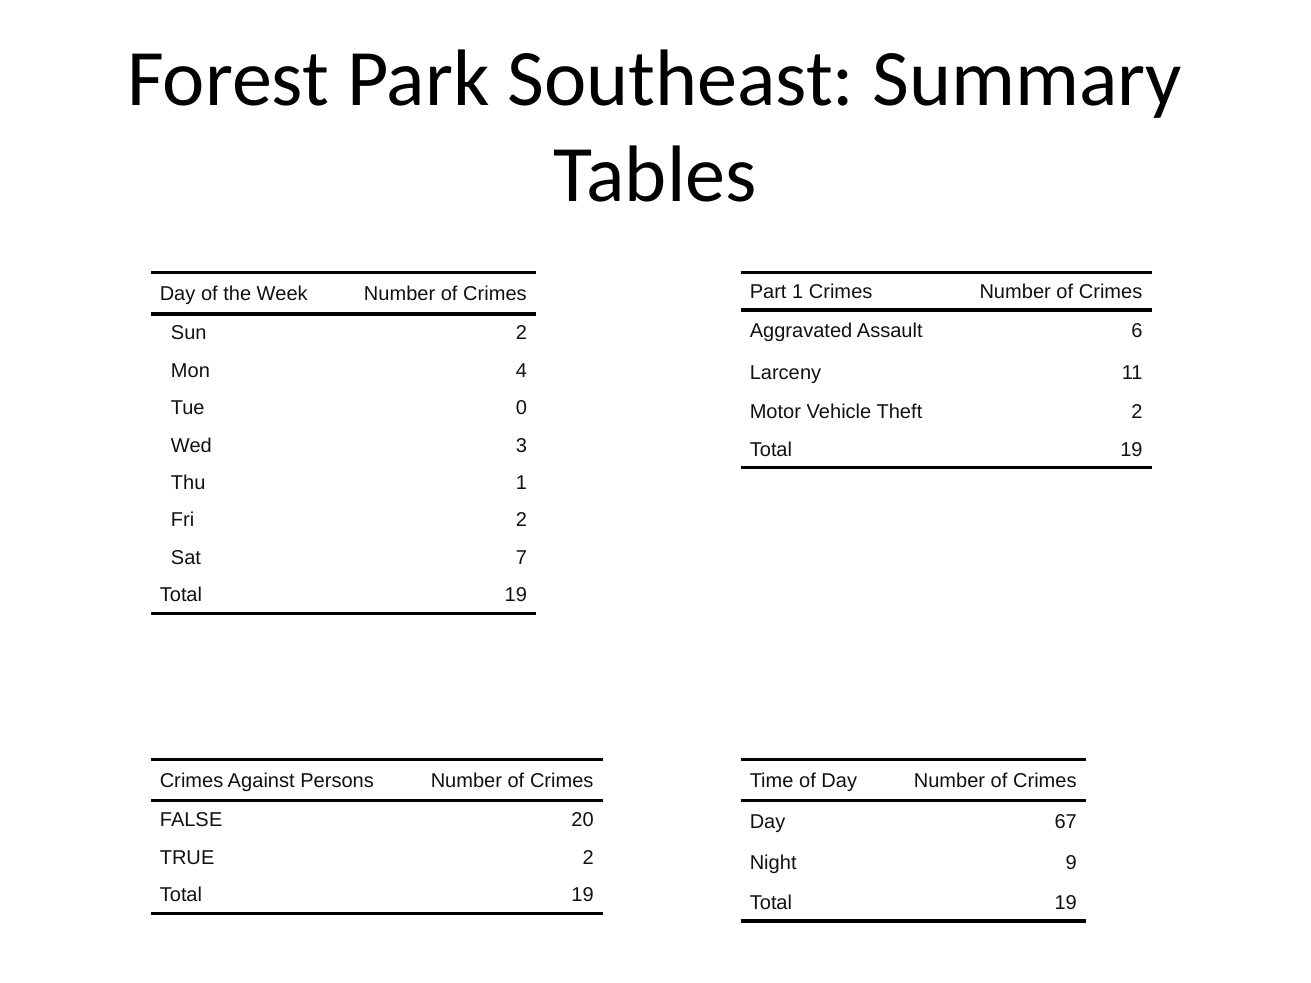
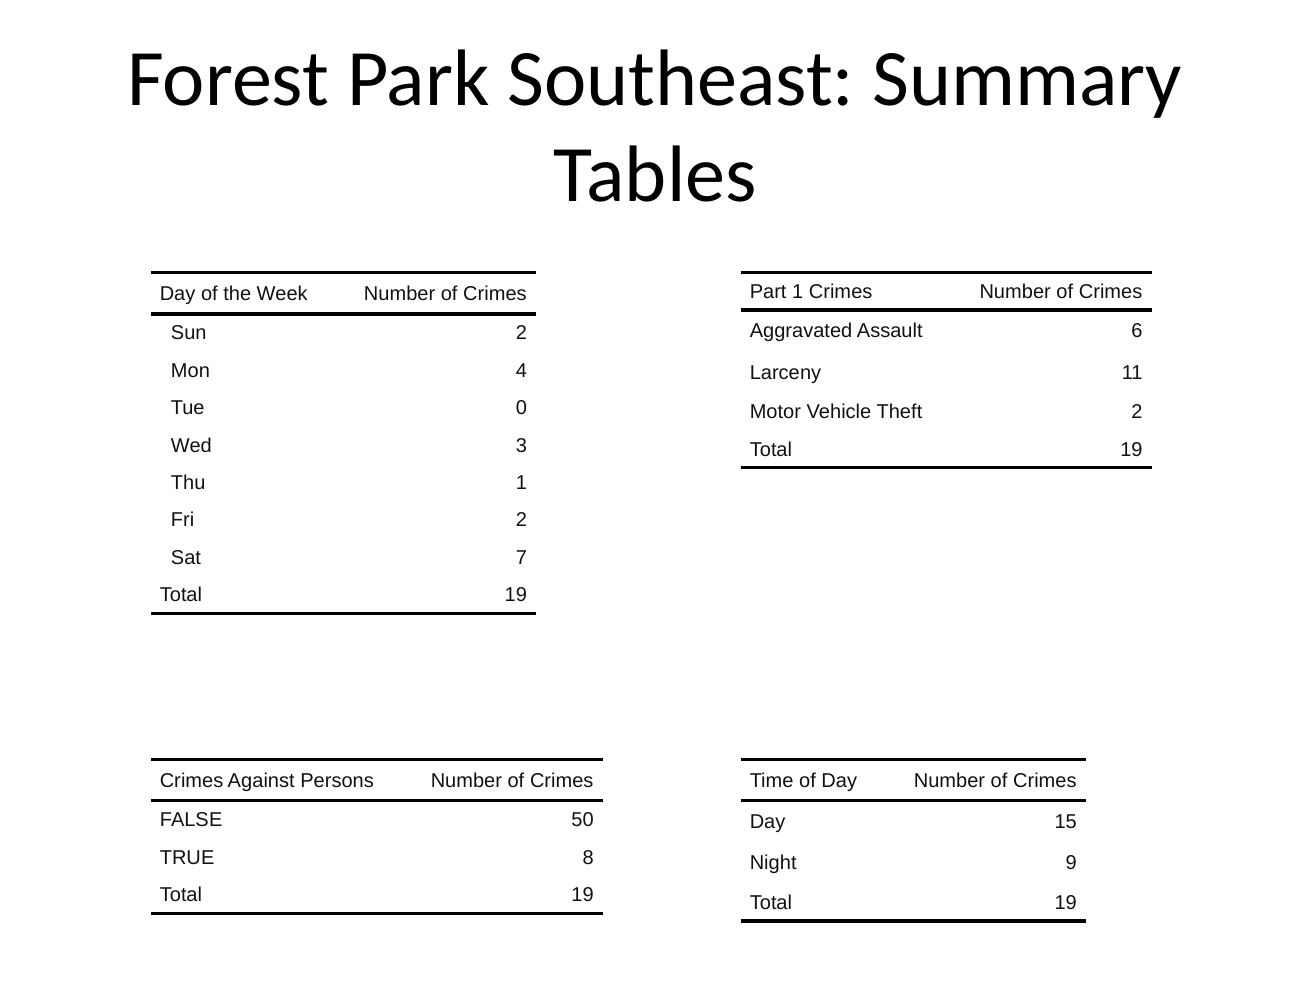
20: 20 -> 50
67: 67 -> 15
TRUE 2: 2 -> 8
